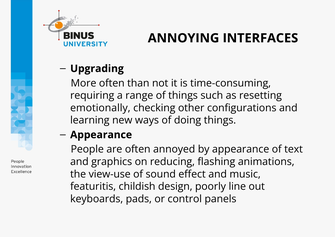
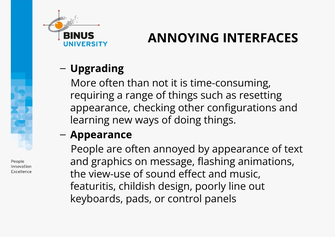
emotionally at (100, 108): emotionally -> appearance
reducing: reducing -> message
